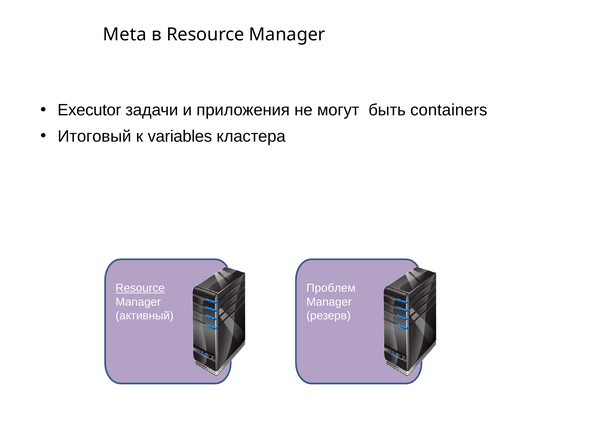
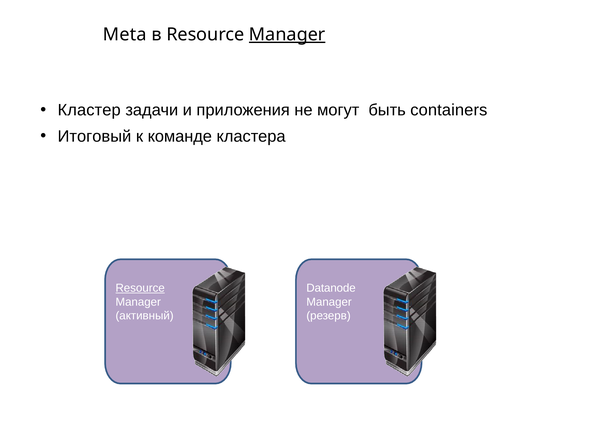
Manager at (287, 35) underline: none -> present
Executor: Executor -> Кластер
variables: variables -> команде
Проблем: Проблем -> Datanode
